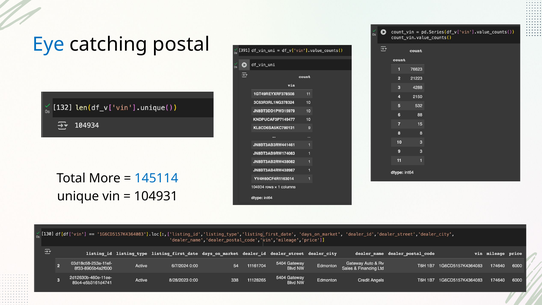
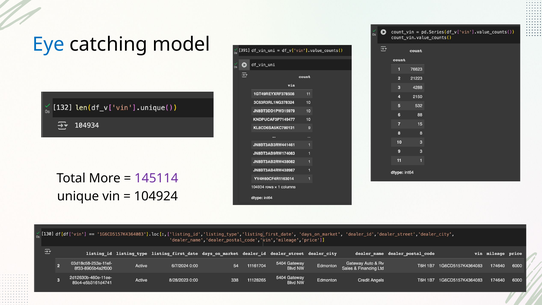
postal: postal -> model
145114 colour: blue -> purple
104931: 104931 -> 104924
